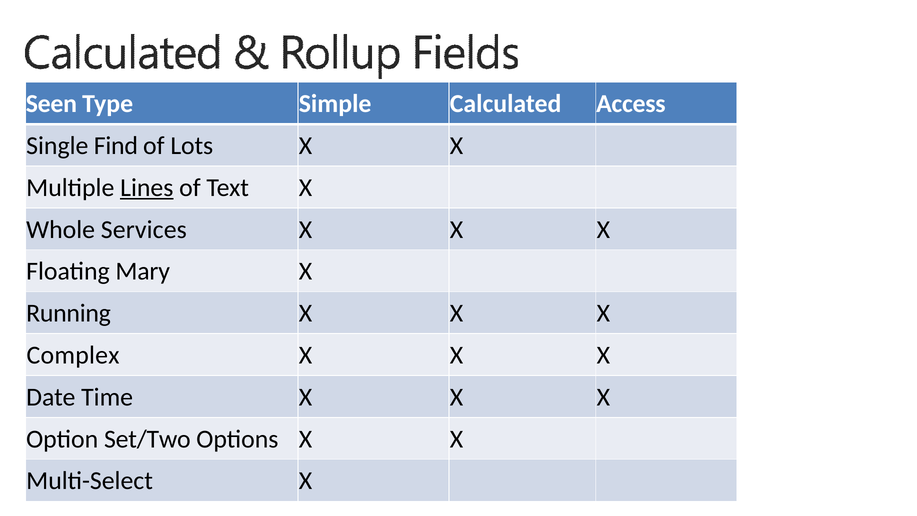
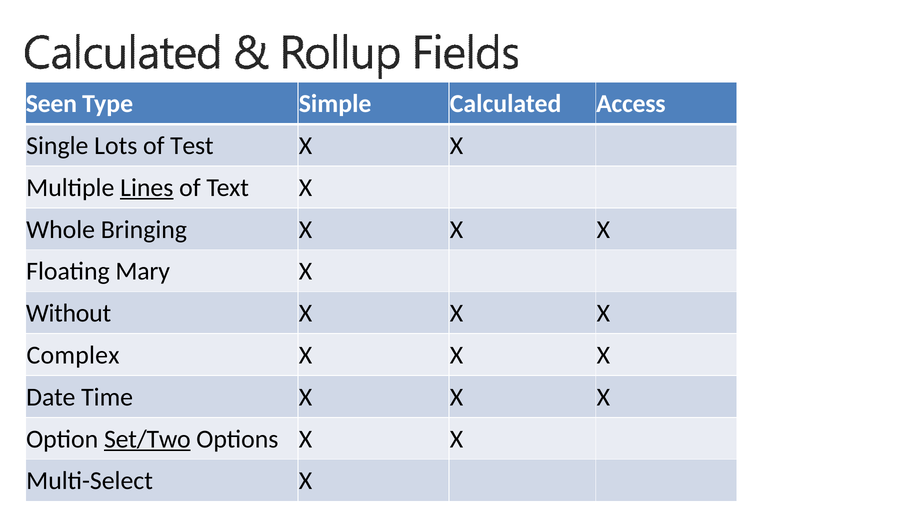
Find: Find -> Lots
Lots: Lots -> Test
Services: Services -> Bringing
Running: Running -> Without
Set/Two underline: none -> present
